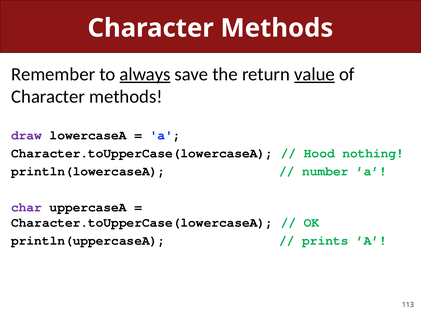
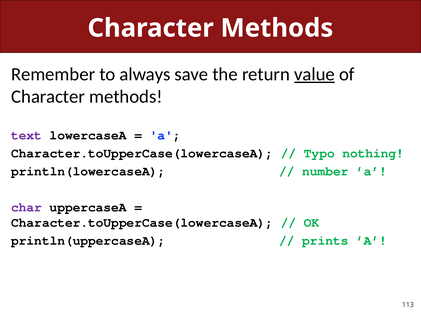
always underline: present -> none
draw: draw -> text
Hood: Hood -> Typo
